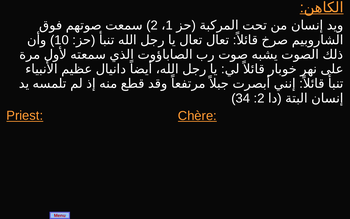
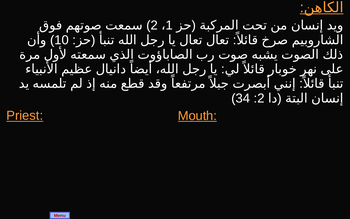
Chère: Chère -> Mouth
